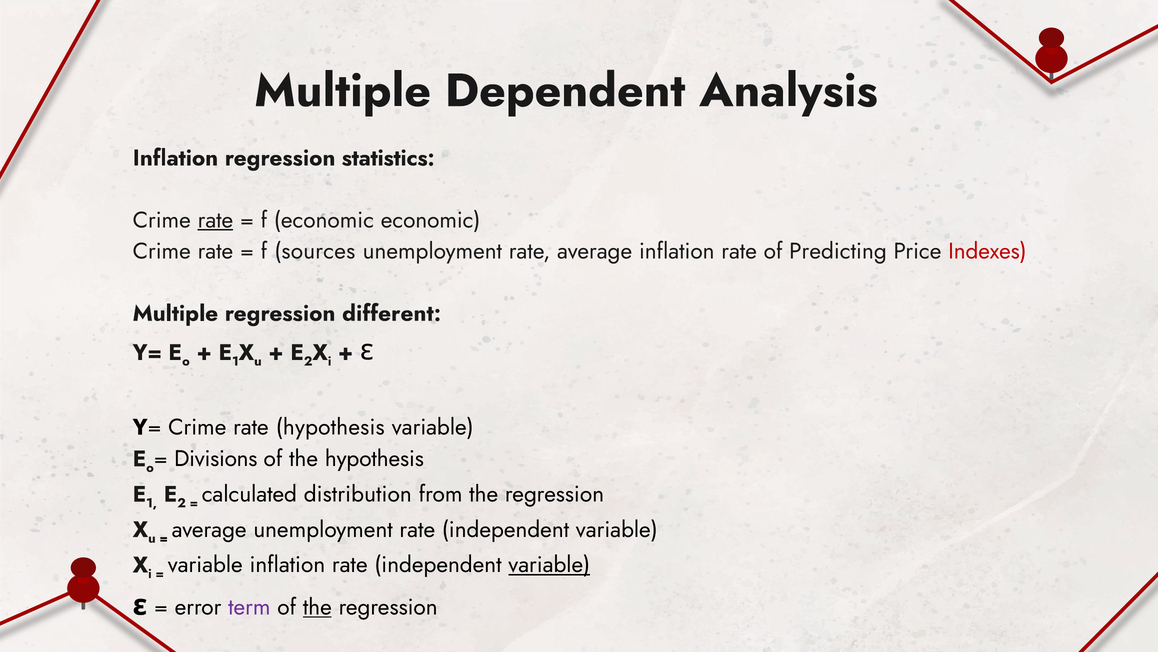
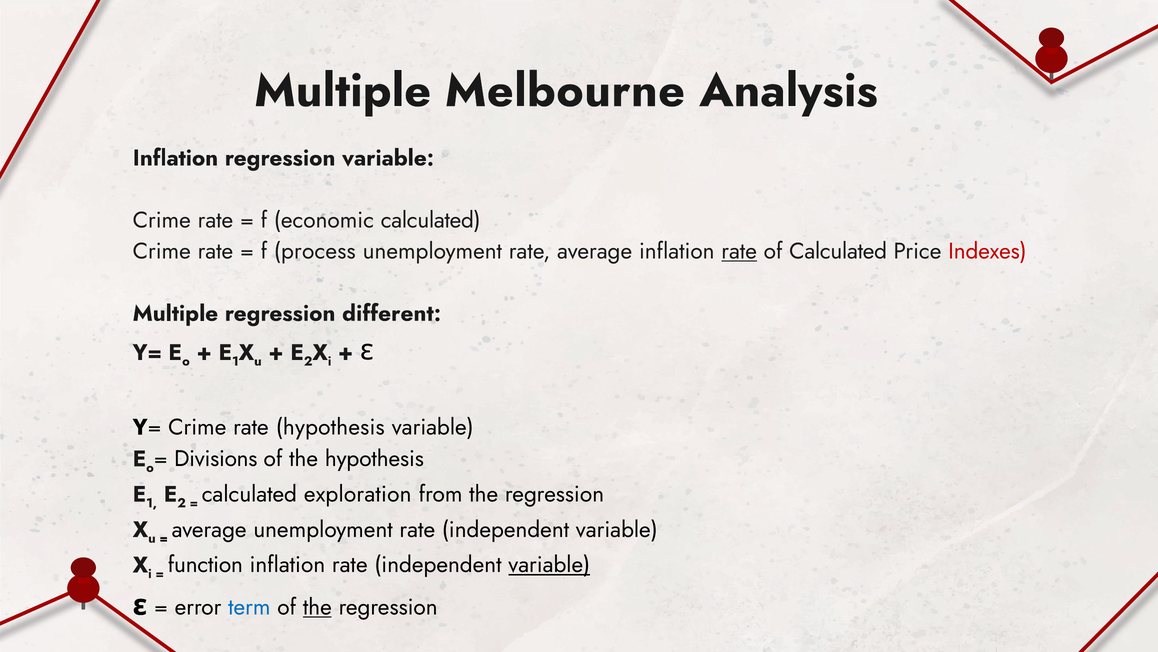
Dependent: Dependent -> Melbourne
regression statistics: statistics -> variable
rate at (215, 220) underline: present -> none
economic economic: economic -> calculated
sources: sources -> process
rate at (739, 251) underline: none -> present
of Predicting: Predicting -> Calculated
distribution: distribution -> exploration
variable at (205, 564): variable -> function
term colour: purple -> blue
